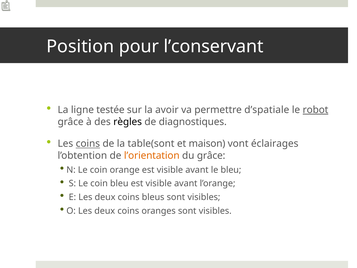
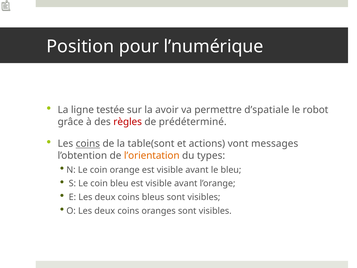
l’conservant: l’conservant -> l’numérique
robot underline: present -> none
règles colour: black -> red
diagnostiques: diagnostiques -> prédéterminé
maison: maison -> actions
éclairages: éclairages -> messages
du grâce: grâce -> types
